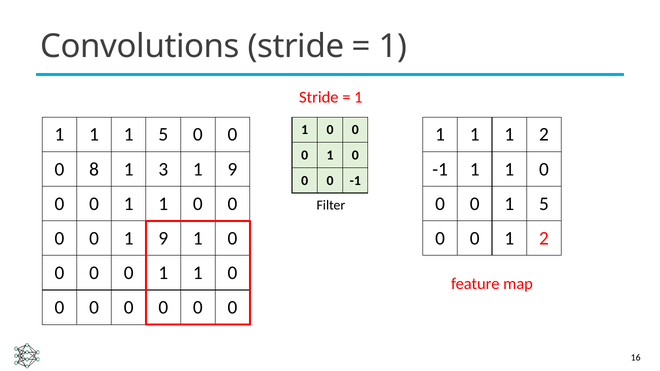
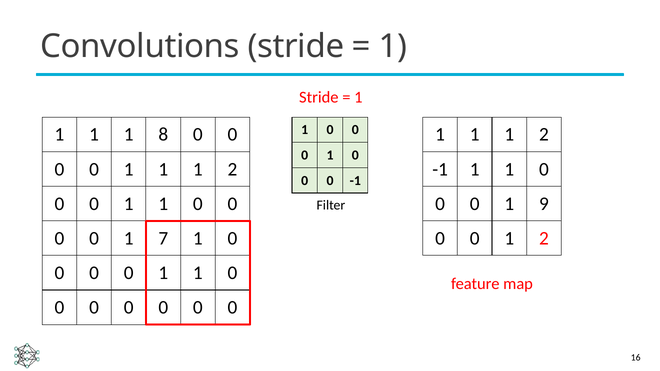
1 1 5: 5 -> 8
8 at (94, 169): 8 -> 0
3 at (163, 169): 3 -> 1
9 at (232, 169): 9 -> 2
0 1 5: 5 -> 9
0 1 9: 9 -> 7
